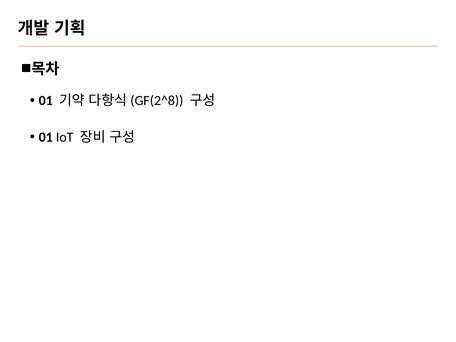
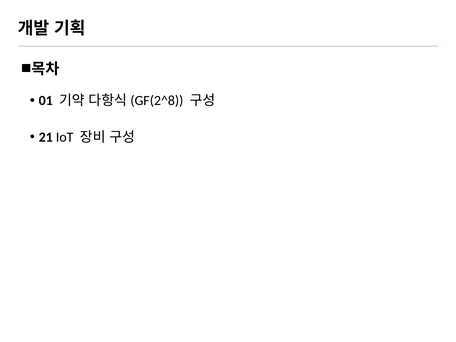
01 at (46, 137): 01 -> 21
